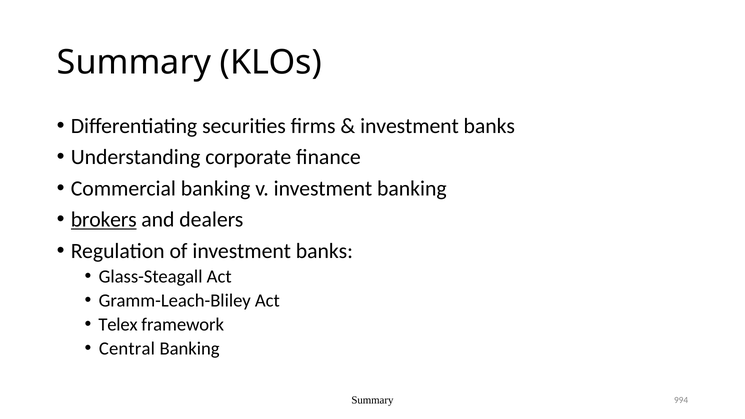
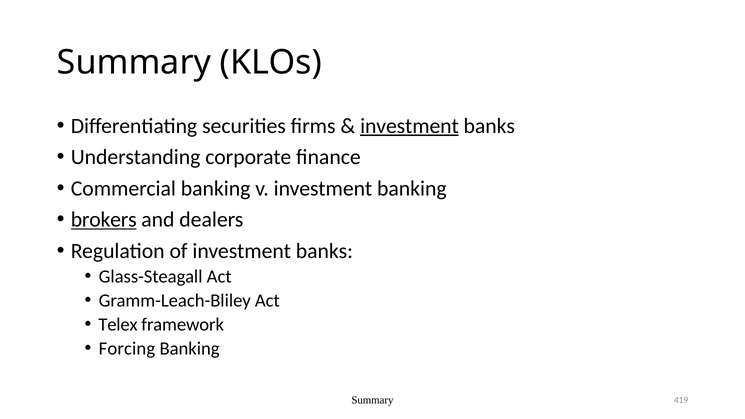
investment at (409, 126) underline: none -> present
Central: Central -> Forcing
994: 994 -> 419
